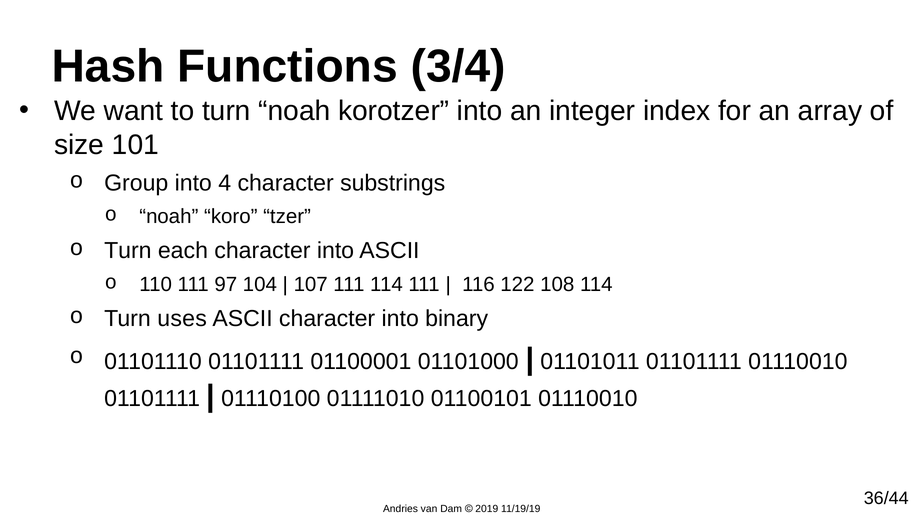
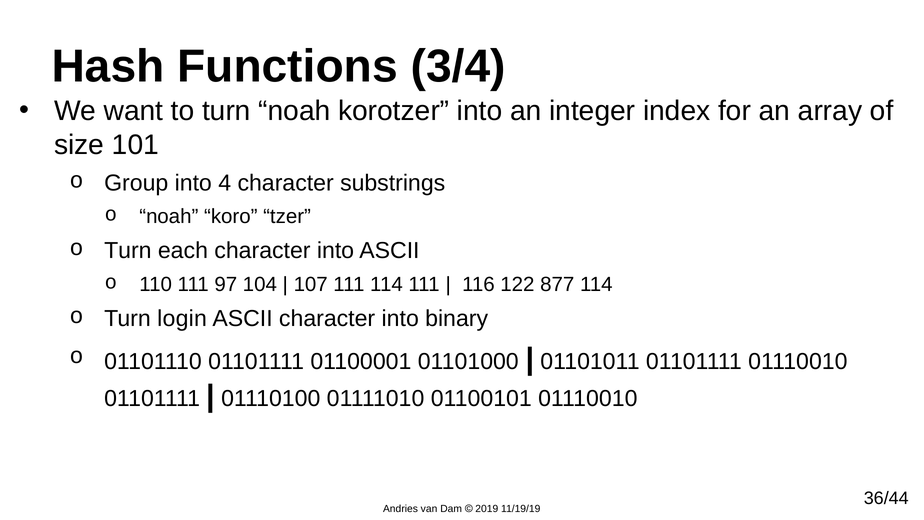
108: 108 -> 877
uses: uses -> login
